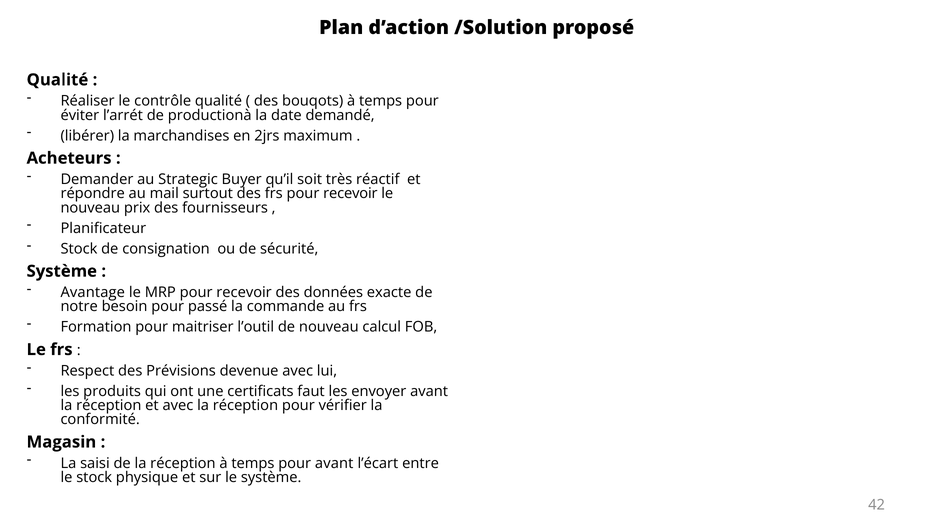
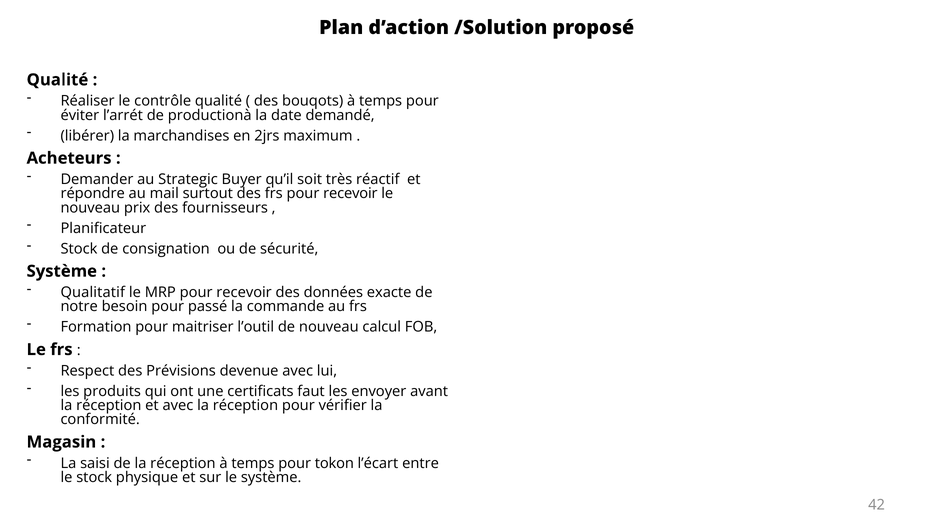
Avantage: Avantage -> Qualitatif
pour avant: avant -> tokon
